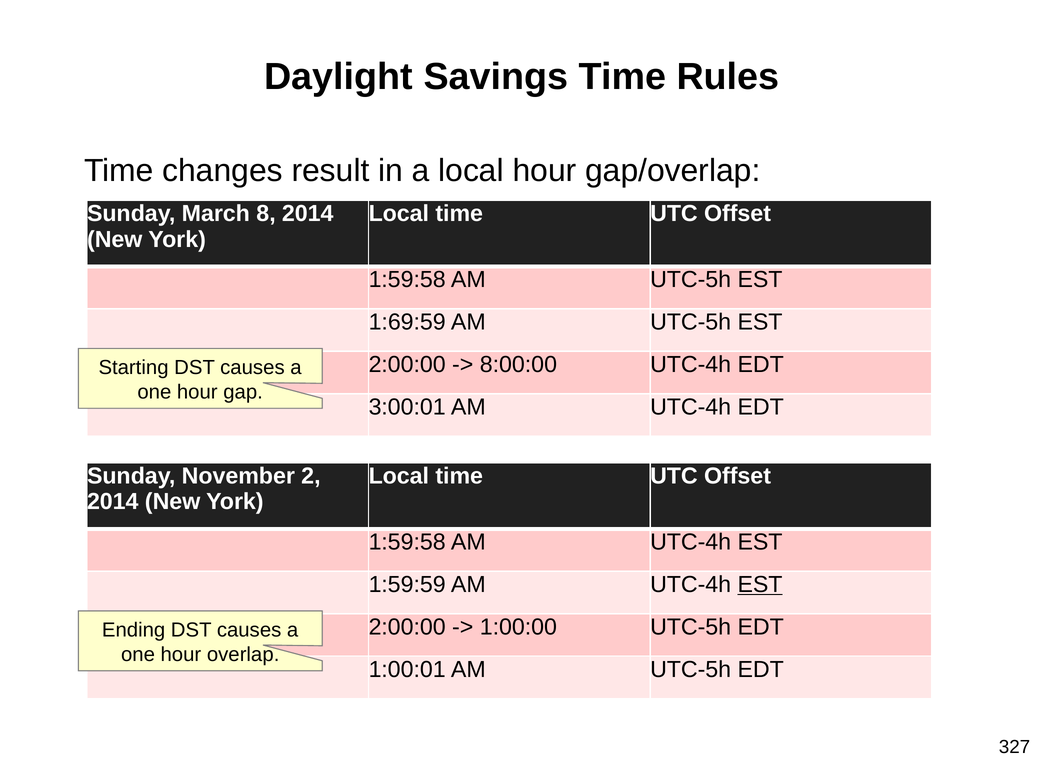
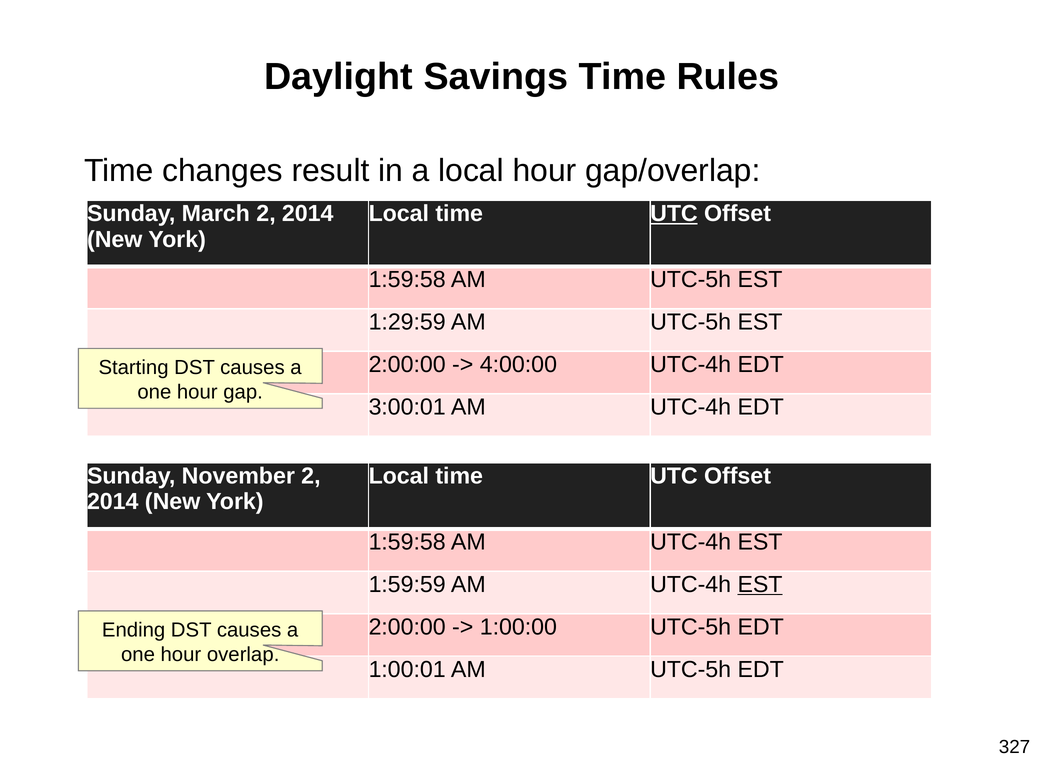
March 8: 8 -> 2
UTC at (674, 214) underline: none -> present
1:69:59: 1:69:59 -> 1:29:59
8:00:00: 8:00:00 -> 4:00:00
